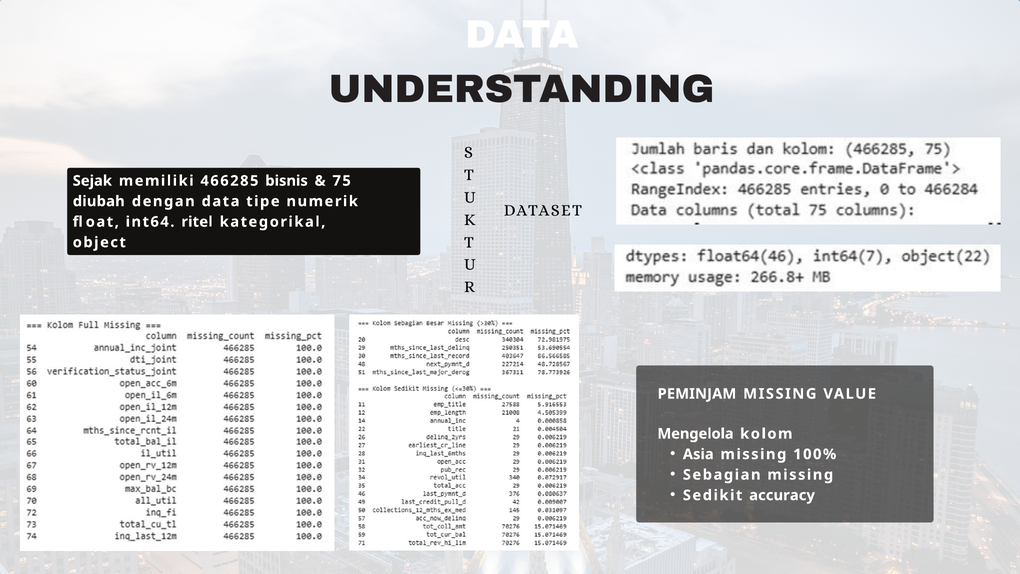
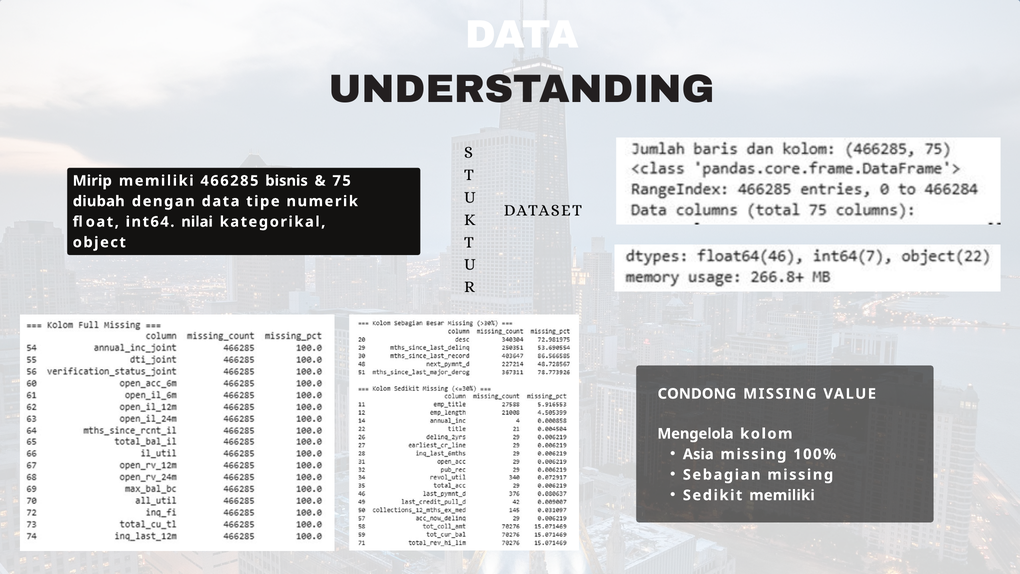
Sejak: Sejak -> Mirip
ritel: ritel -> nilai
PEMINJAM: PEMINJAM -> CONDONG
Sedikit accuracy: accuracy -> memiliki
